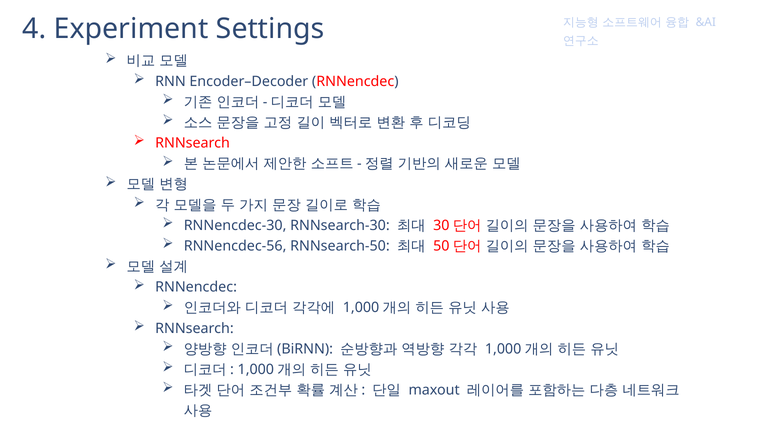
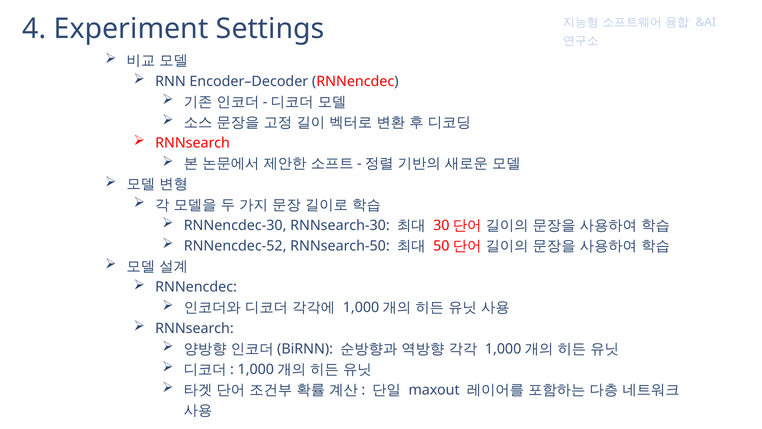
RNNencdec-56: RNNencdec-56 -> RNNencdec-52
